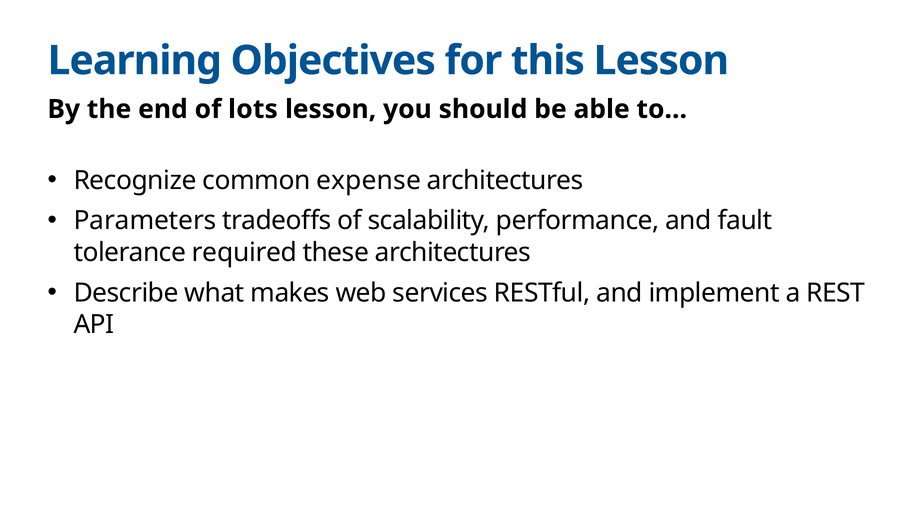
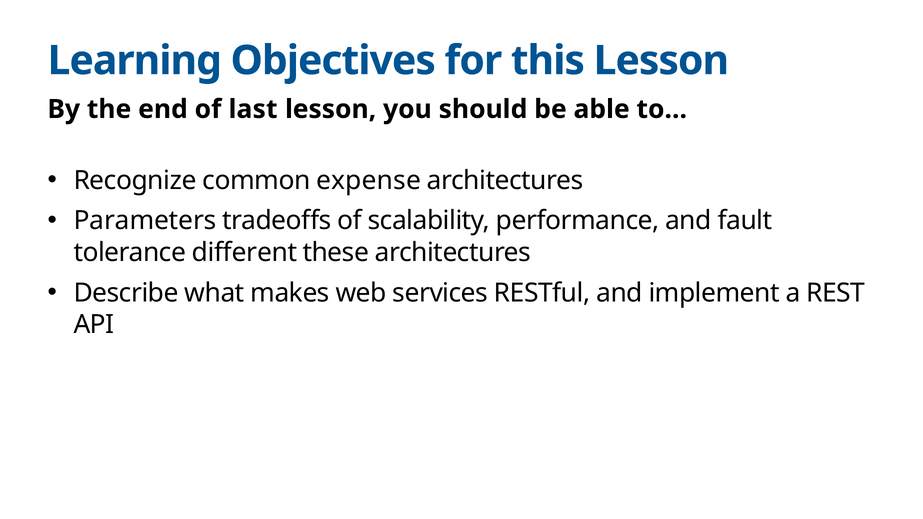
lots: lots -> last
required: required -> different
